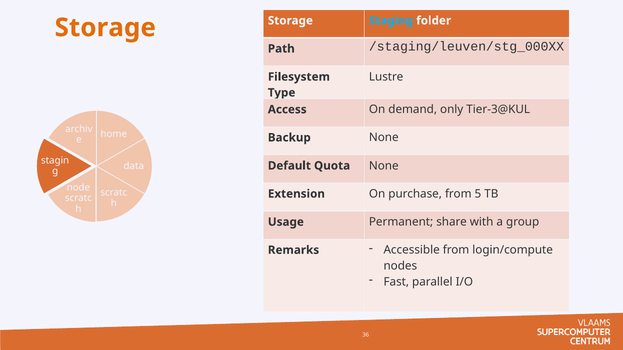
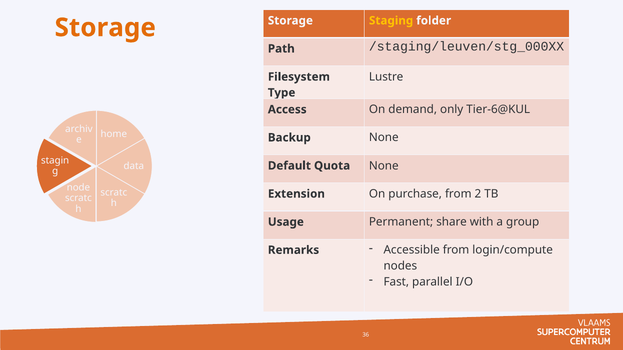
Staging colour: light blue -> yellow
Tier-3@KUL: Tier-3@KUL -> Tier-6@KUL
5: 5 -> 2
